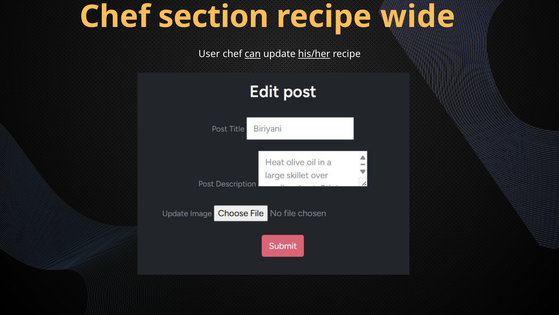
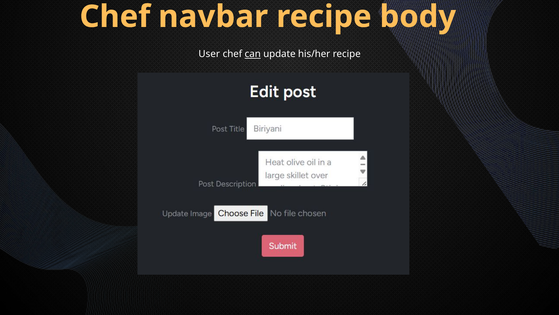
section: section -> navbar
wide: wide -> body
his/her underline: present -> none
